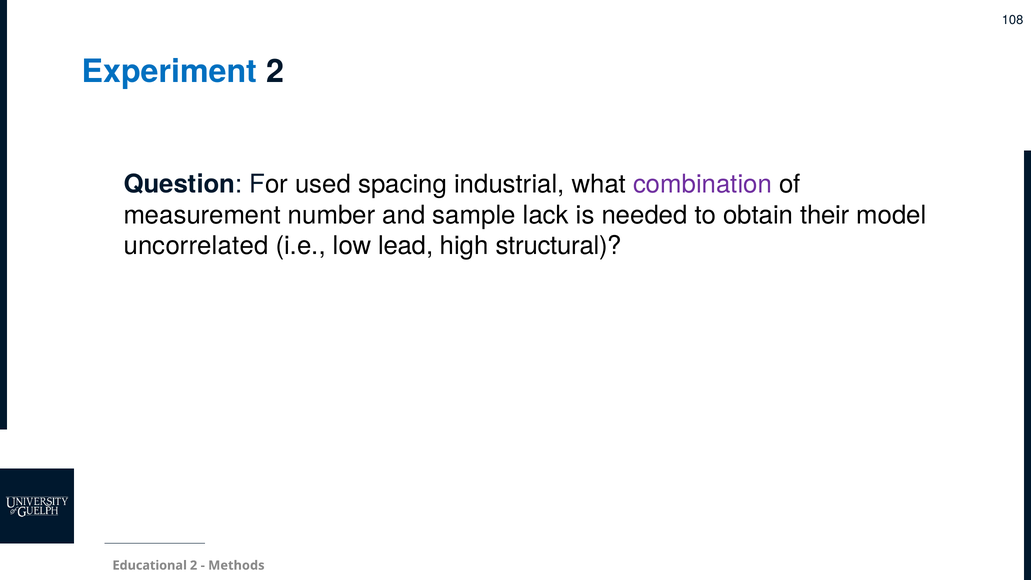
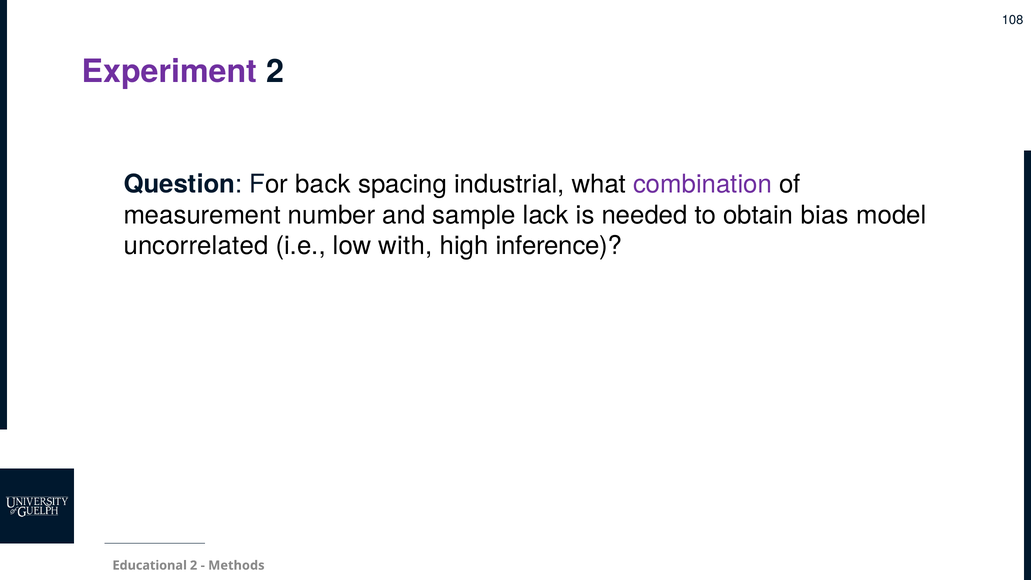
Experiment colour: blue -> purple
used: used -> back
their: their -> bias
lead: lead -> with
structural: structural -> inference
